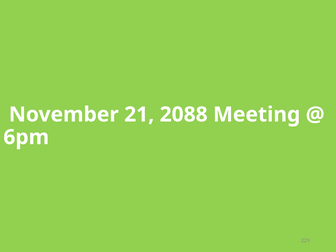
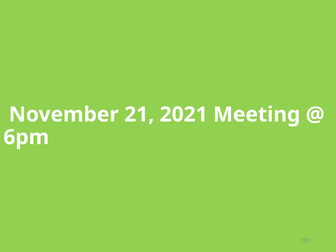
2088: 2088 -> 2021
